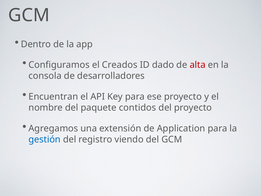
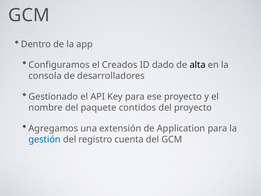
alta colour: red -> black
Encuentran: Encuentran -> Gestionado
viendo: viendo -> cuenta
